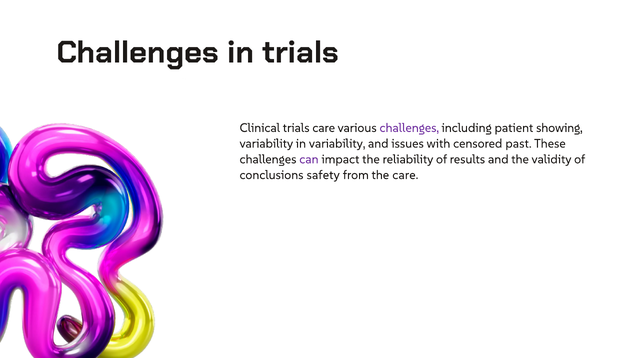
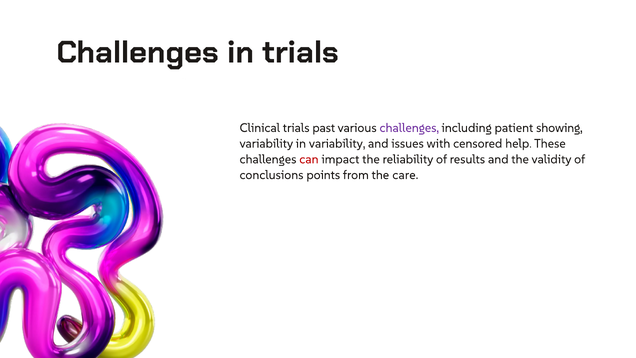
trials care: care -> past
past: past -> help
can colour: purple -> red
safety: safety -> points
